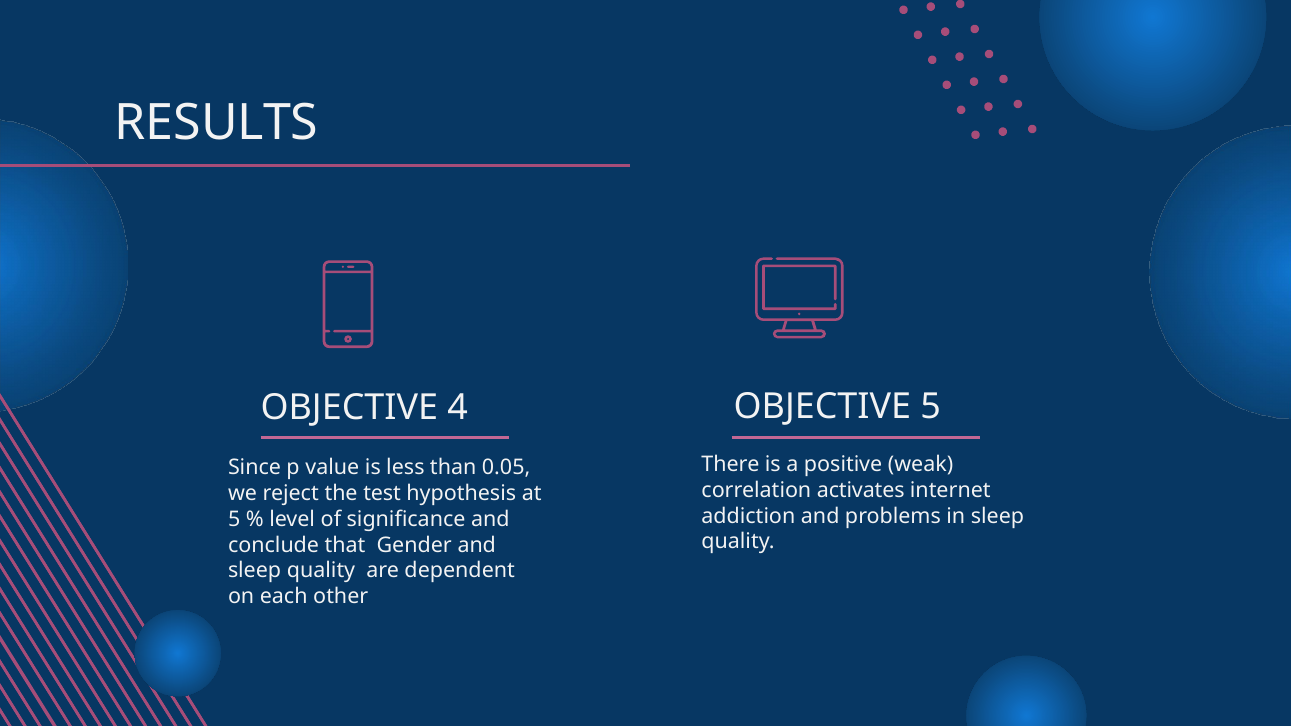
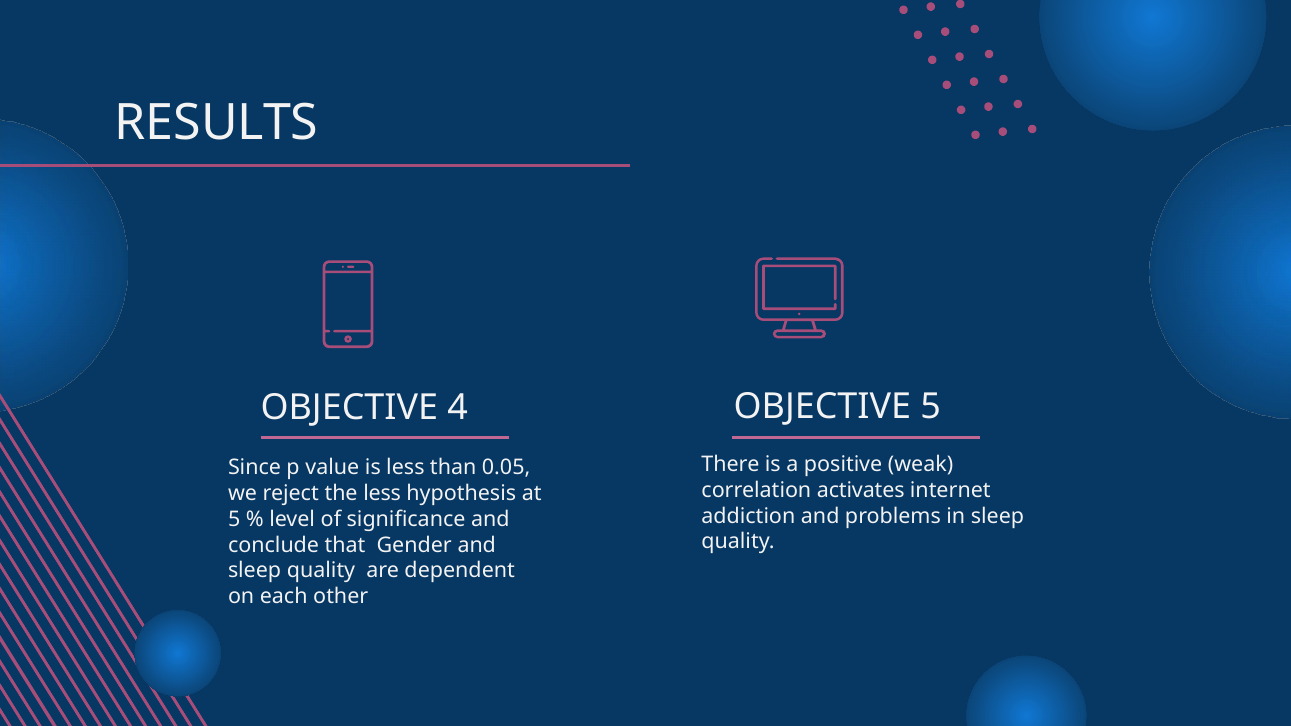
the test: test -> less
